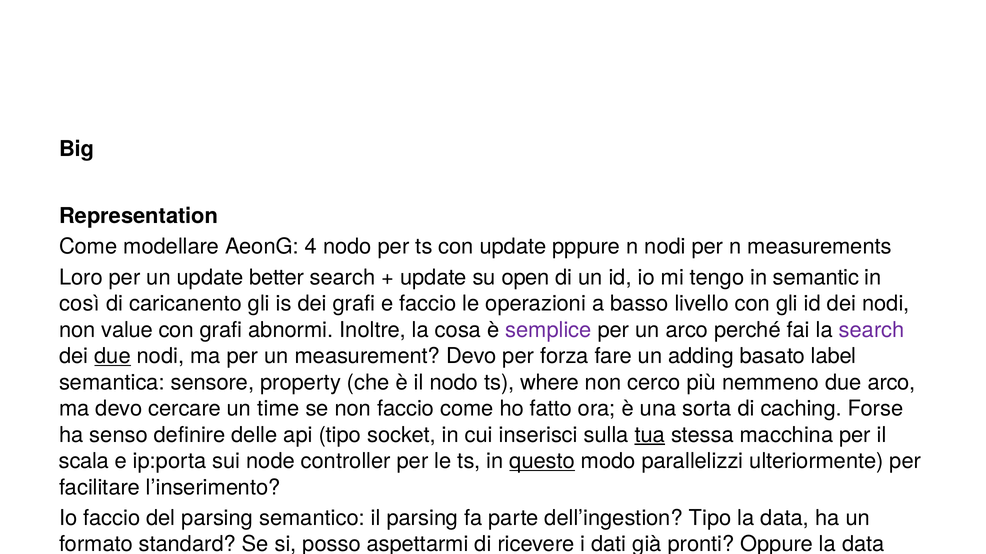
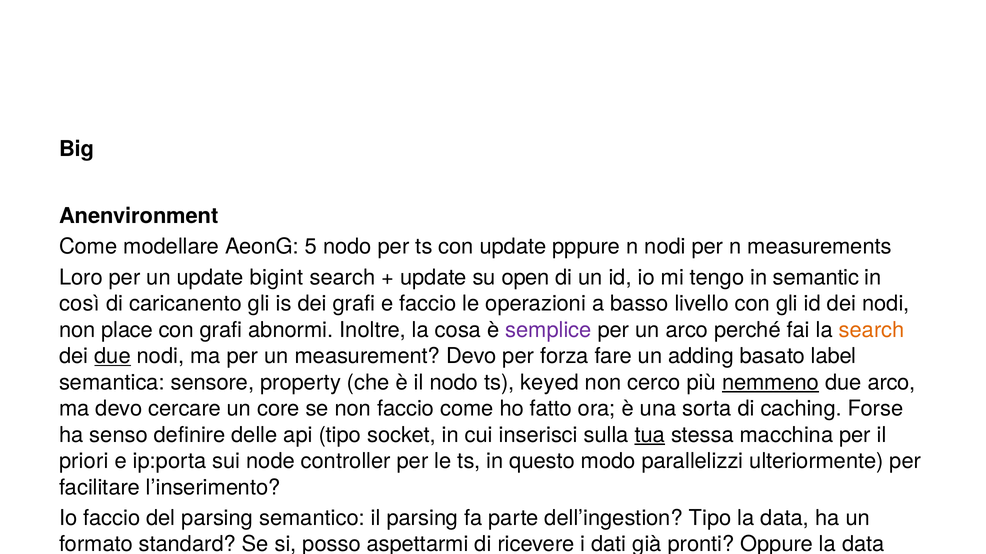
Representation: Representation -> Anenvironment
4: 4 -> 5
better: better -> bigint
value: value -> place
search at (872, 330) colour: purple -> orange
where: where -> keyed
nemmeno underline: none -> present
time: time -> core
scala: scala -> priori
questo underline: present -> none
